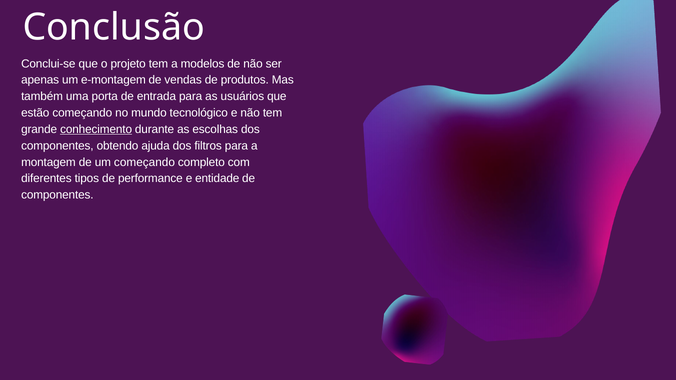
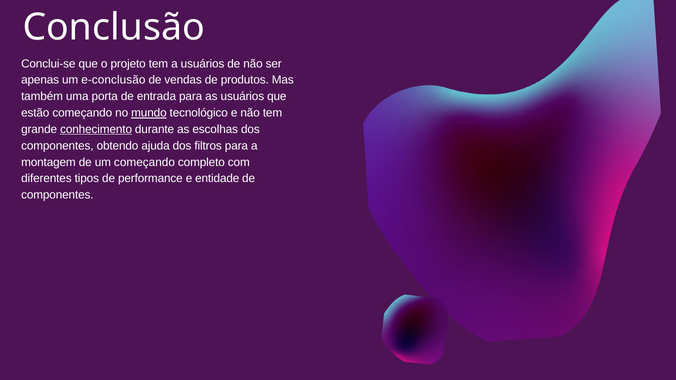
a modelos: modelos -> usuários
e-montagem: e-montagem -> e-conclusão
mundo underline: none -> present
